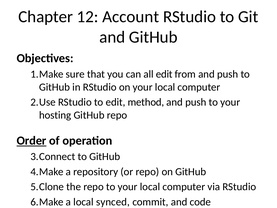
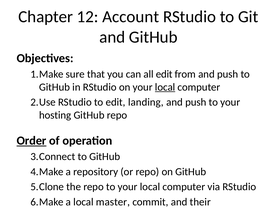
local at (165, 87) underline: none -> present
method: method -> landing
synced: synced -> master
code: code -> their
